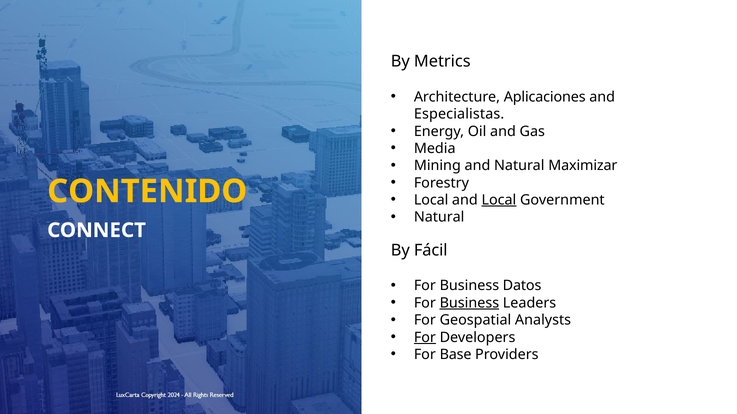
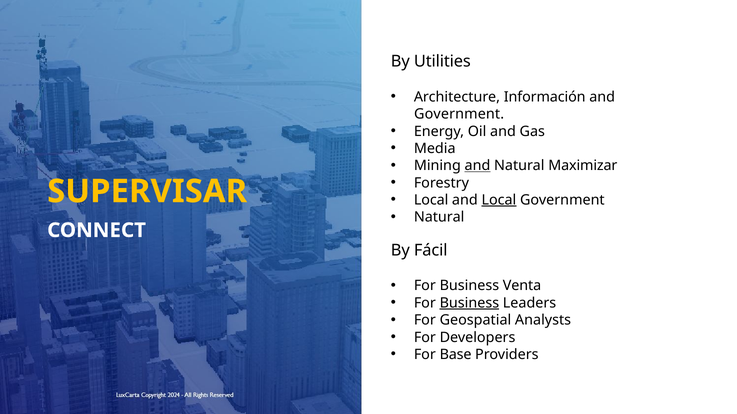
Metrics: Metrics -> Utilities
Aplicaciones: Aplicaciones -> Información
Especialistas at (459, 114): Especialistas -> Government
and at (477, 166) underline: none -> present
CONTENIDO: CONTENIDO -> SUPERVISAR
Datos: Datos -> Venta
For at (425, 338) underline: present -> none
